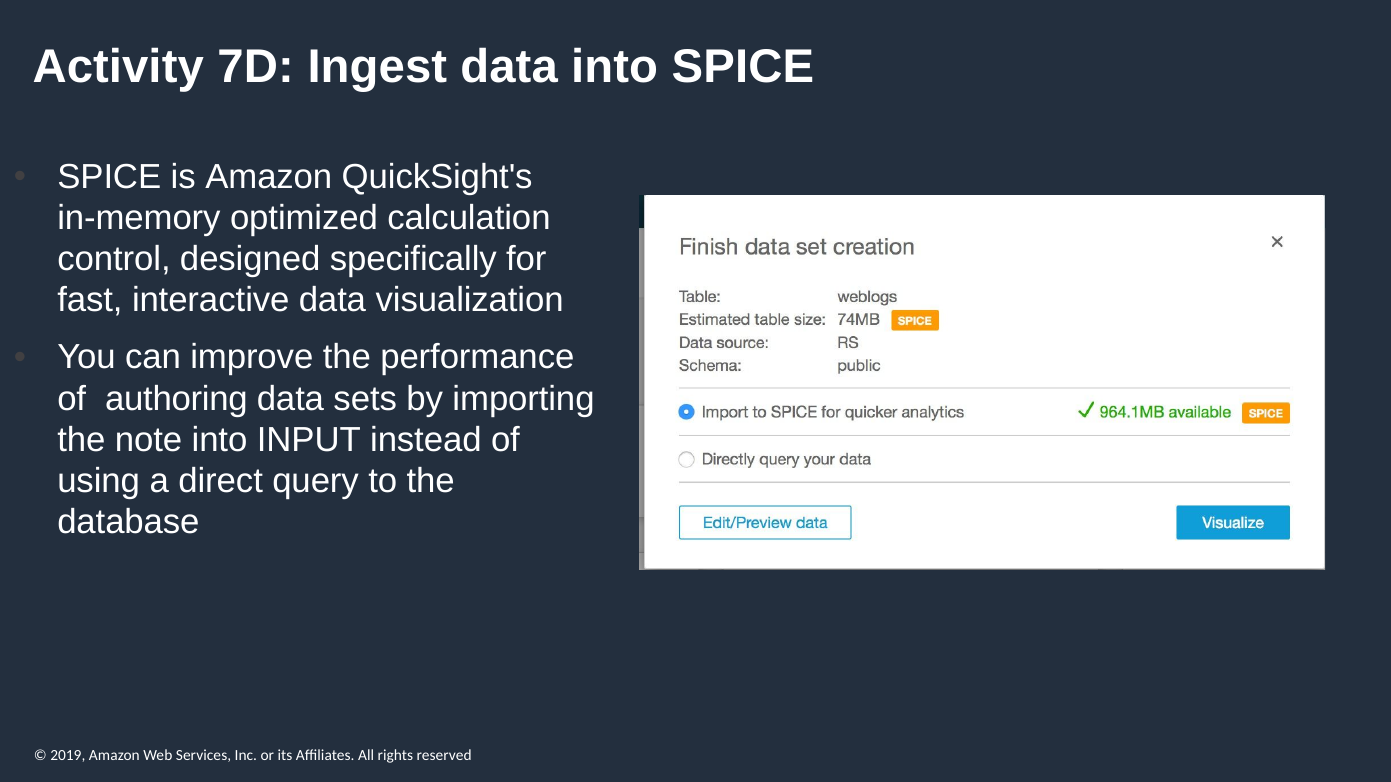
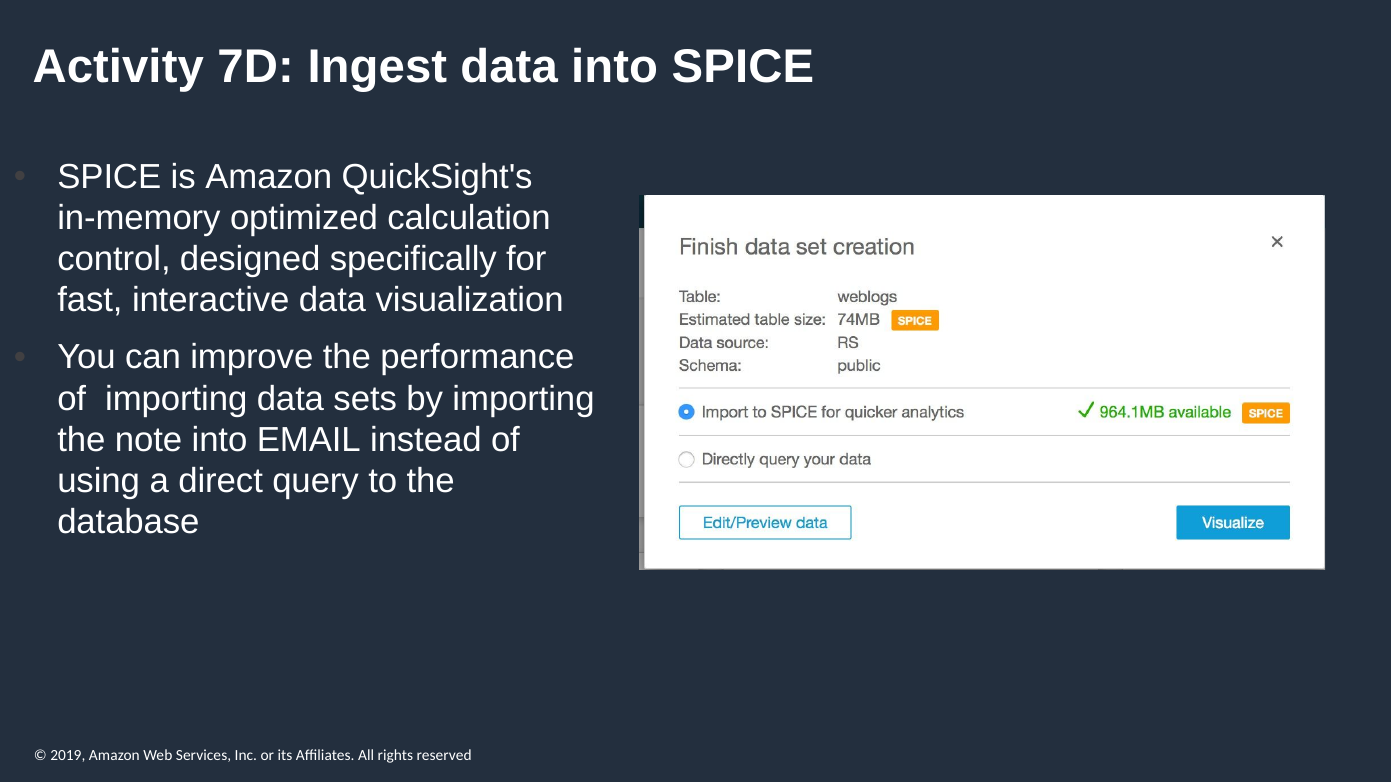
of authoring: authoring -> importing
INPUT: INPUT -> EMAIL
